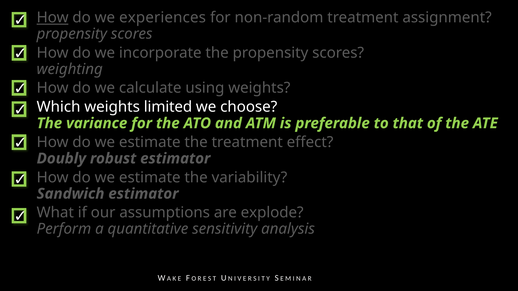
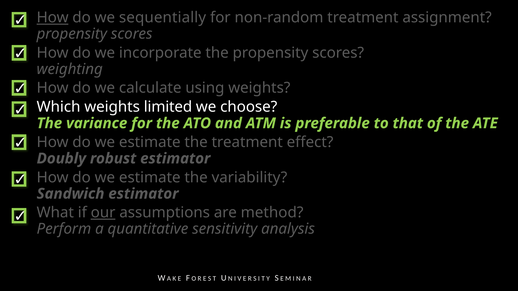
experiences: experiences -> sequentially
our underline: none -> present
explode: explode -> method
